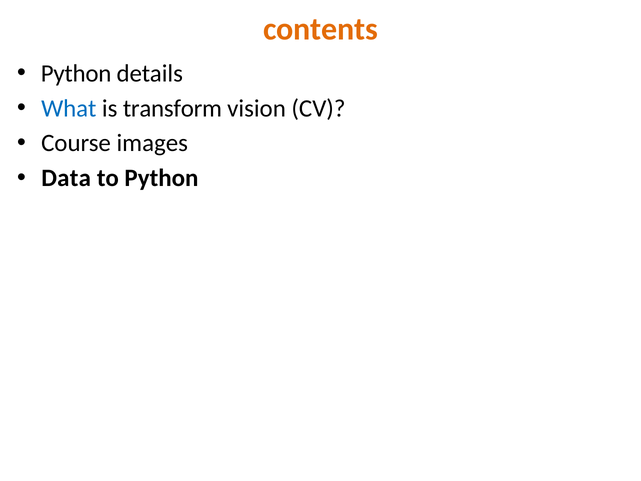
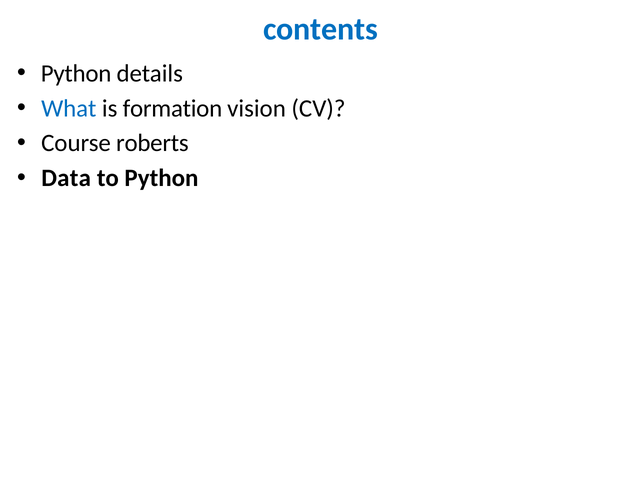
contents colour: orange -> blue
transform: transform -> formation
images: images -> roberts
